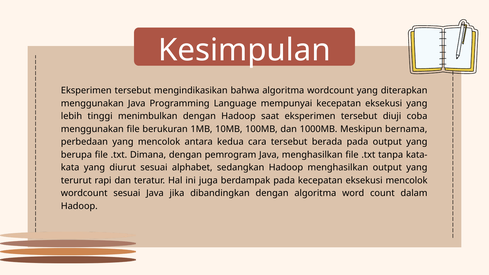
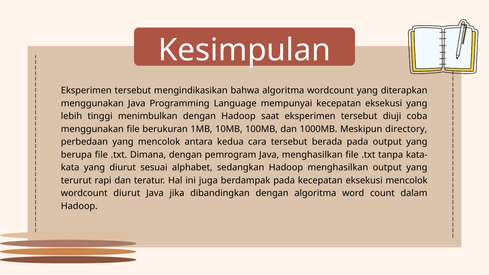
bernama: bernama -> directory
wordcount sesuai: sesuai -> diurut
